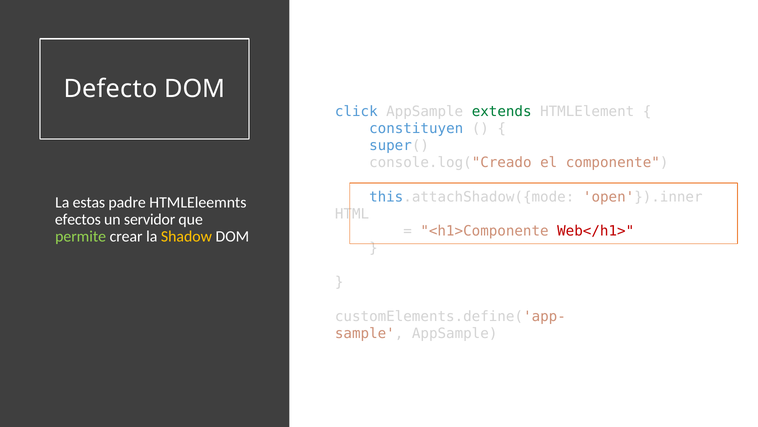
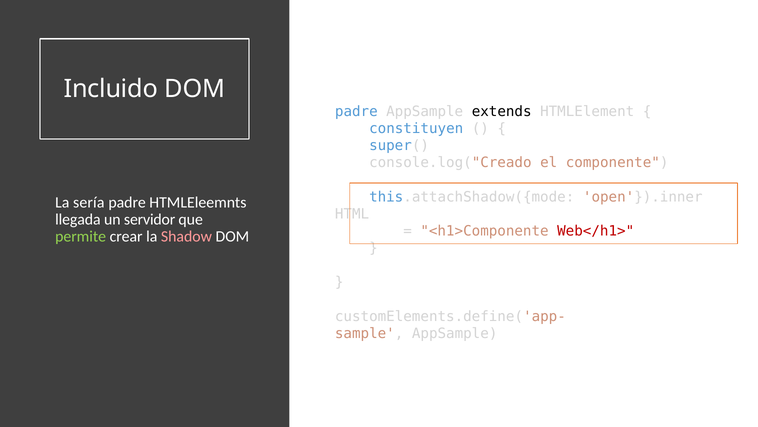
Defecto: Defecto -> Incluido
click at (356, 111): click -> padre
extends colour: green -> black
estas: estas -> sería
efectos: efectos -> llegada
Shadow colour: yellow -> pink
